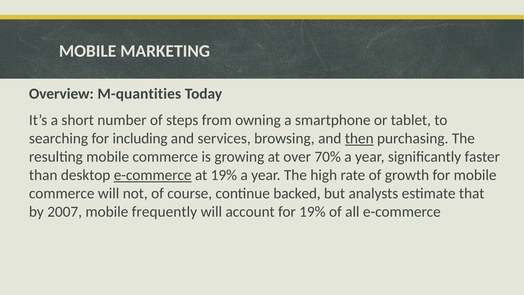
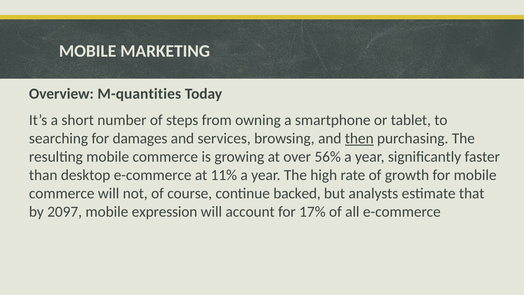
including: including -> damages
70%: 70% -> 56%
e-commerce at (153, 175) underline: present -> none
at 19%: 19% -> 11%
2007: 2007 -> 2097
frequently: frequently -> expression
for 19%: 19% -> 17%
